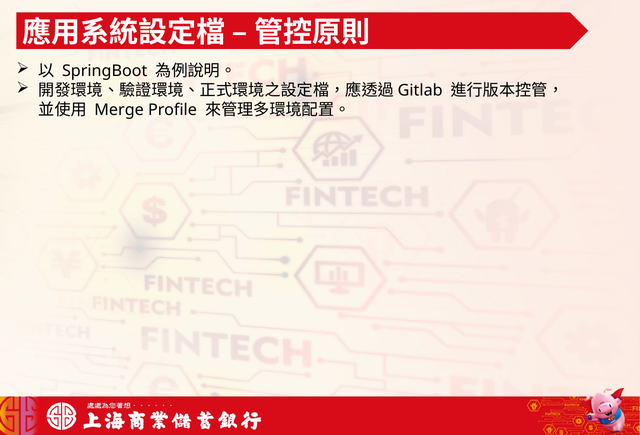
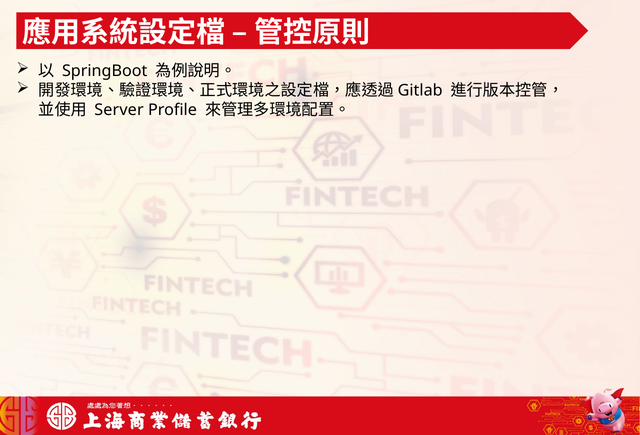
Merge: Merge -> Server
